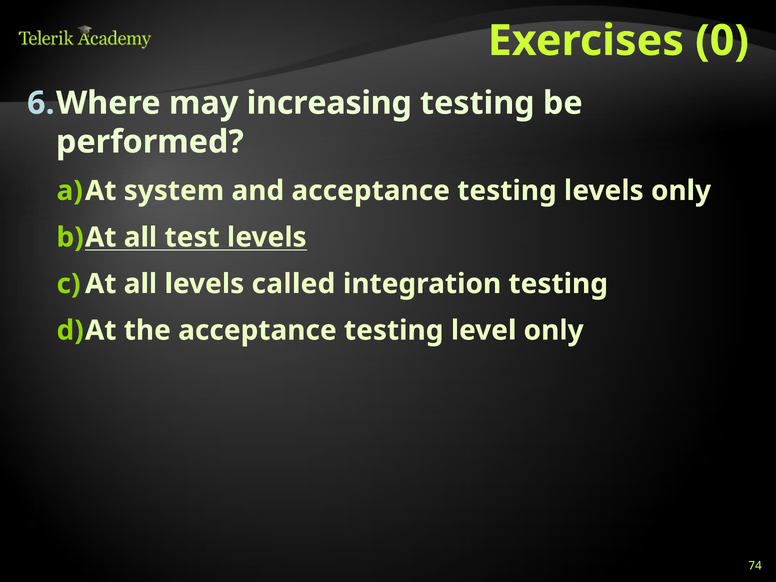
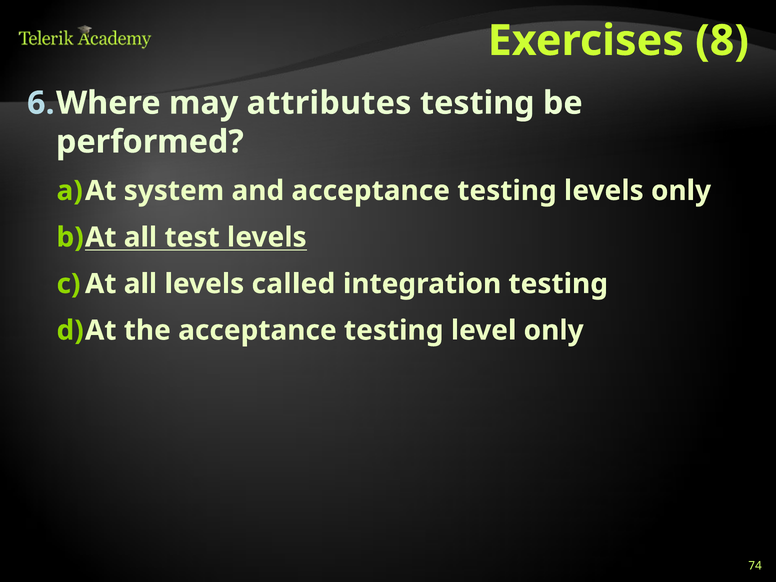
0: 0 -> 8
increasing: increasing -> attributes
